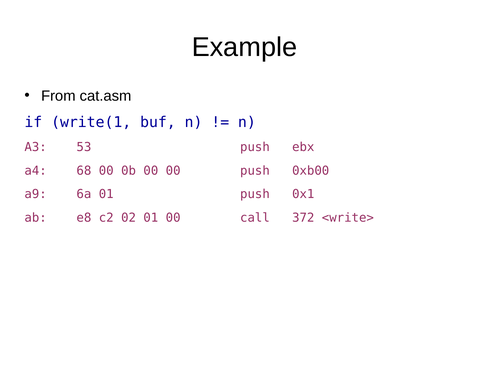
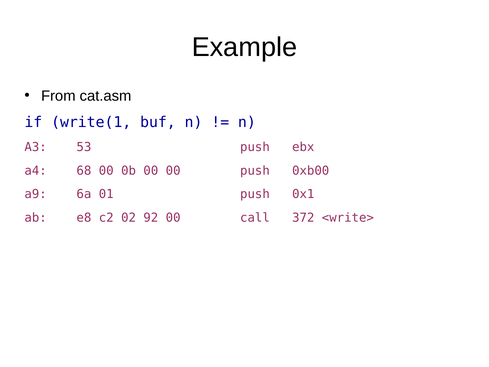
02 01: 01 -> 92
